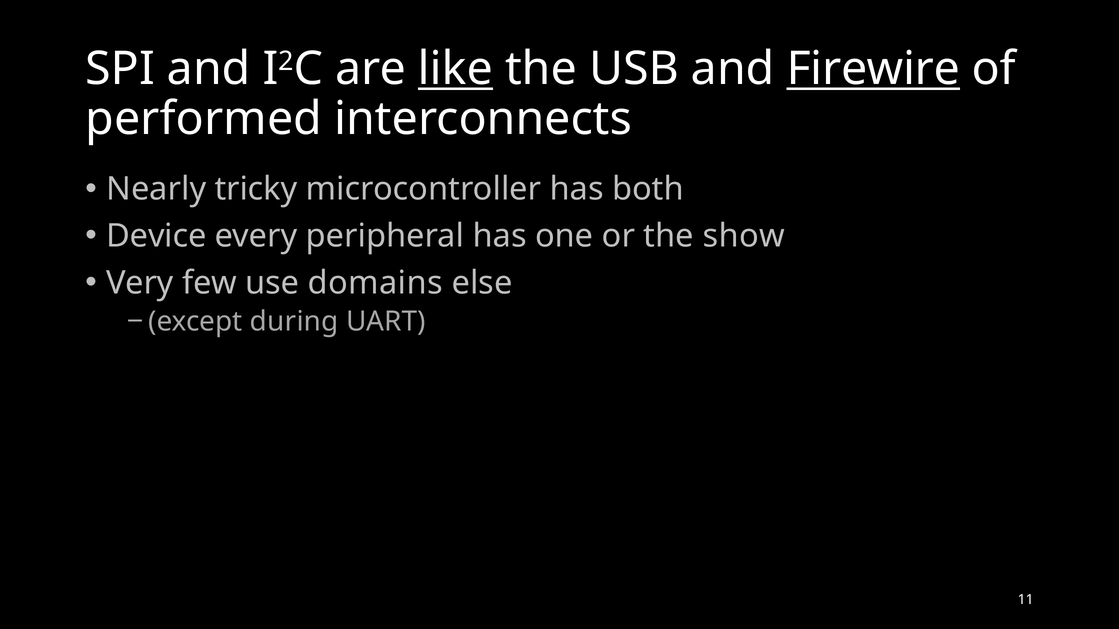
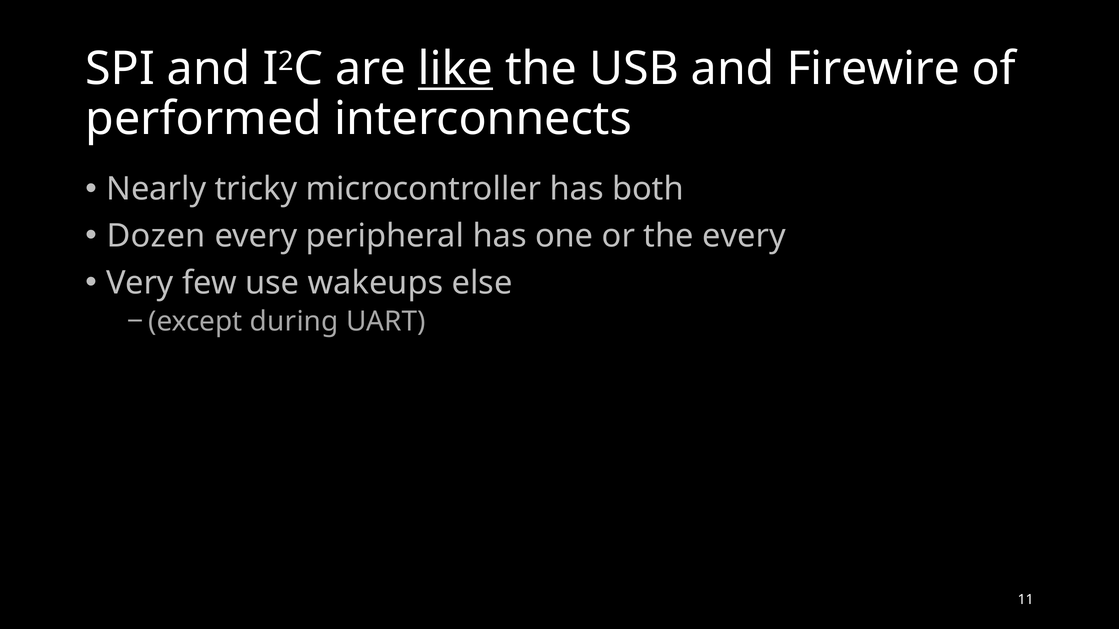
Firewire underline: present -> none
Device: Device -> Dozen
the show: show -> every
domains: domains -> wakeups
